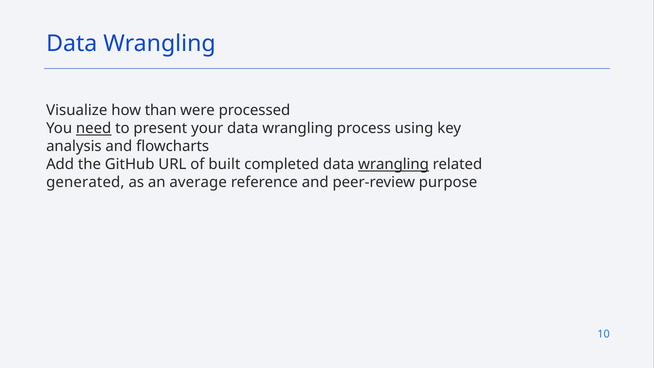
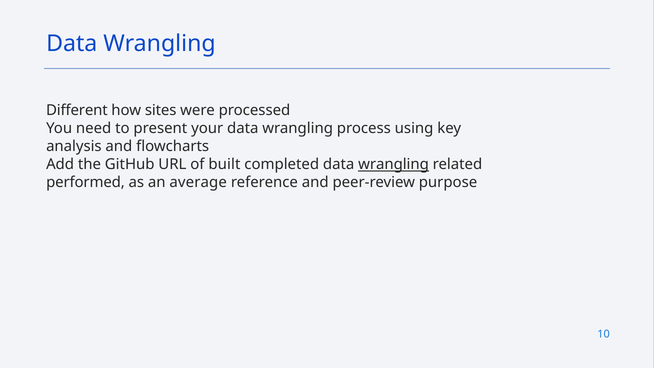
Visualize: Visualize -> Different
than: than -> sites
need underline: present -> none
generated: generated -> performed
